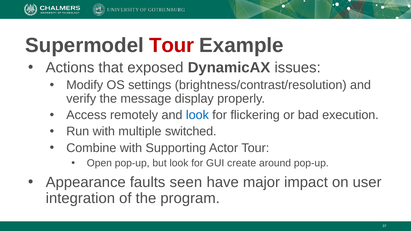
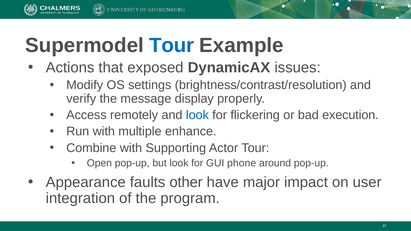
Tour at (172, 45) colour: red -> blue
switched: switched -> enhance
create: create -> phone
seen: seen -> other
